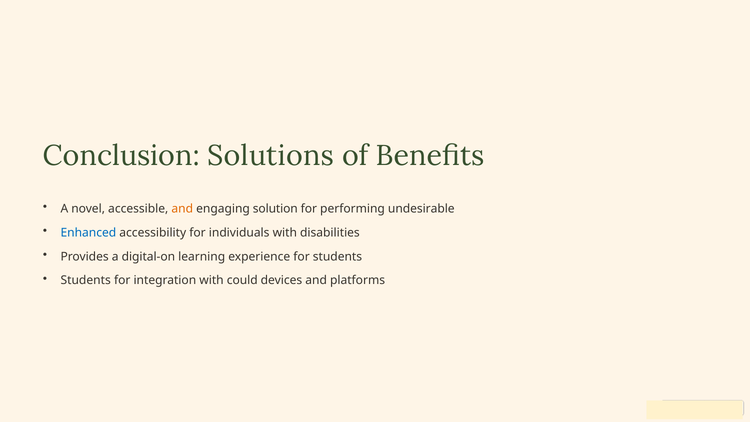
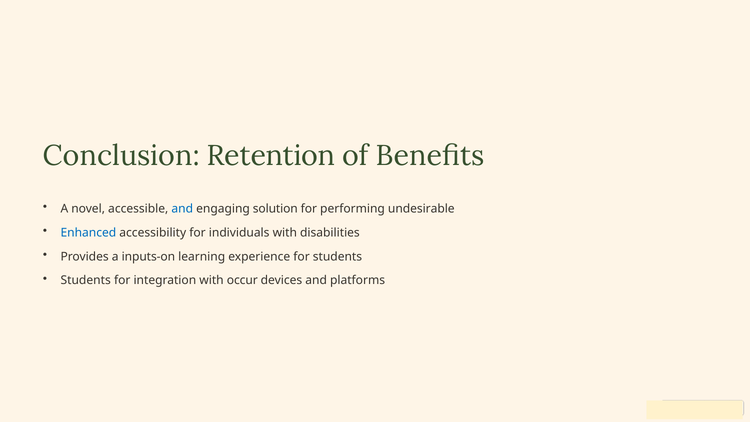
Solutions: Solutions -> Retention
and at (182, 209) colour: orange -> blue
digital-on: digital-on -> inputs-on
could: could -> occur
